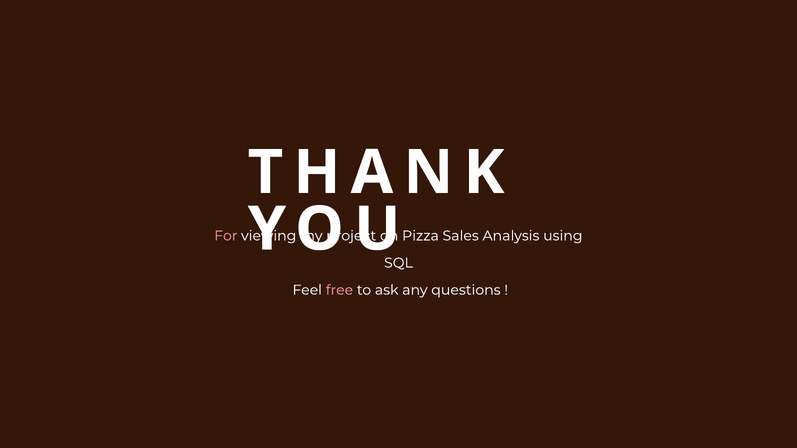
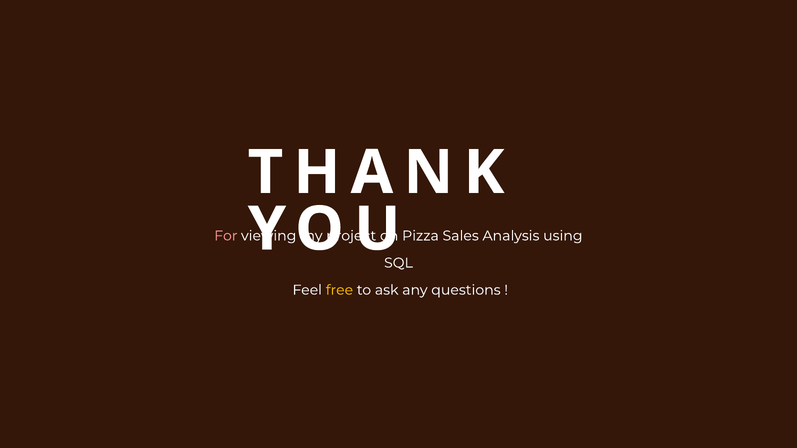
free colour: pink -> yellow
